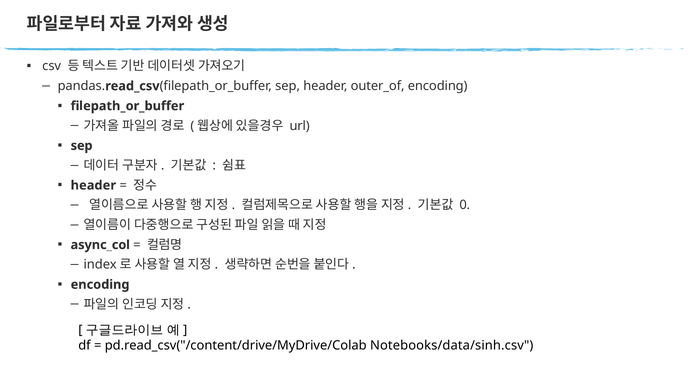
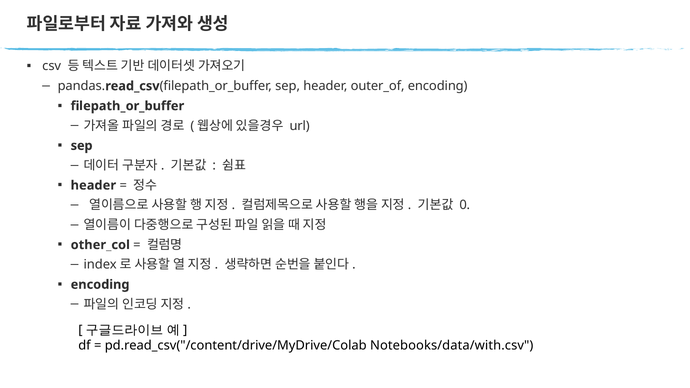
async_col: async_col -> other_col
Notebooks/data/sinh.csv: Notebooks/data/sinh.csv -> Notebooks/data/with.csv
